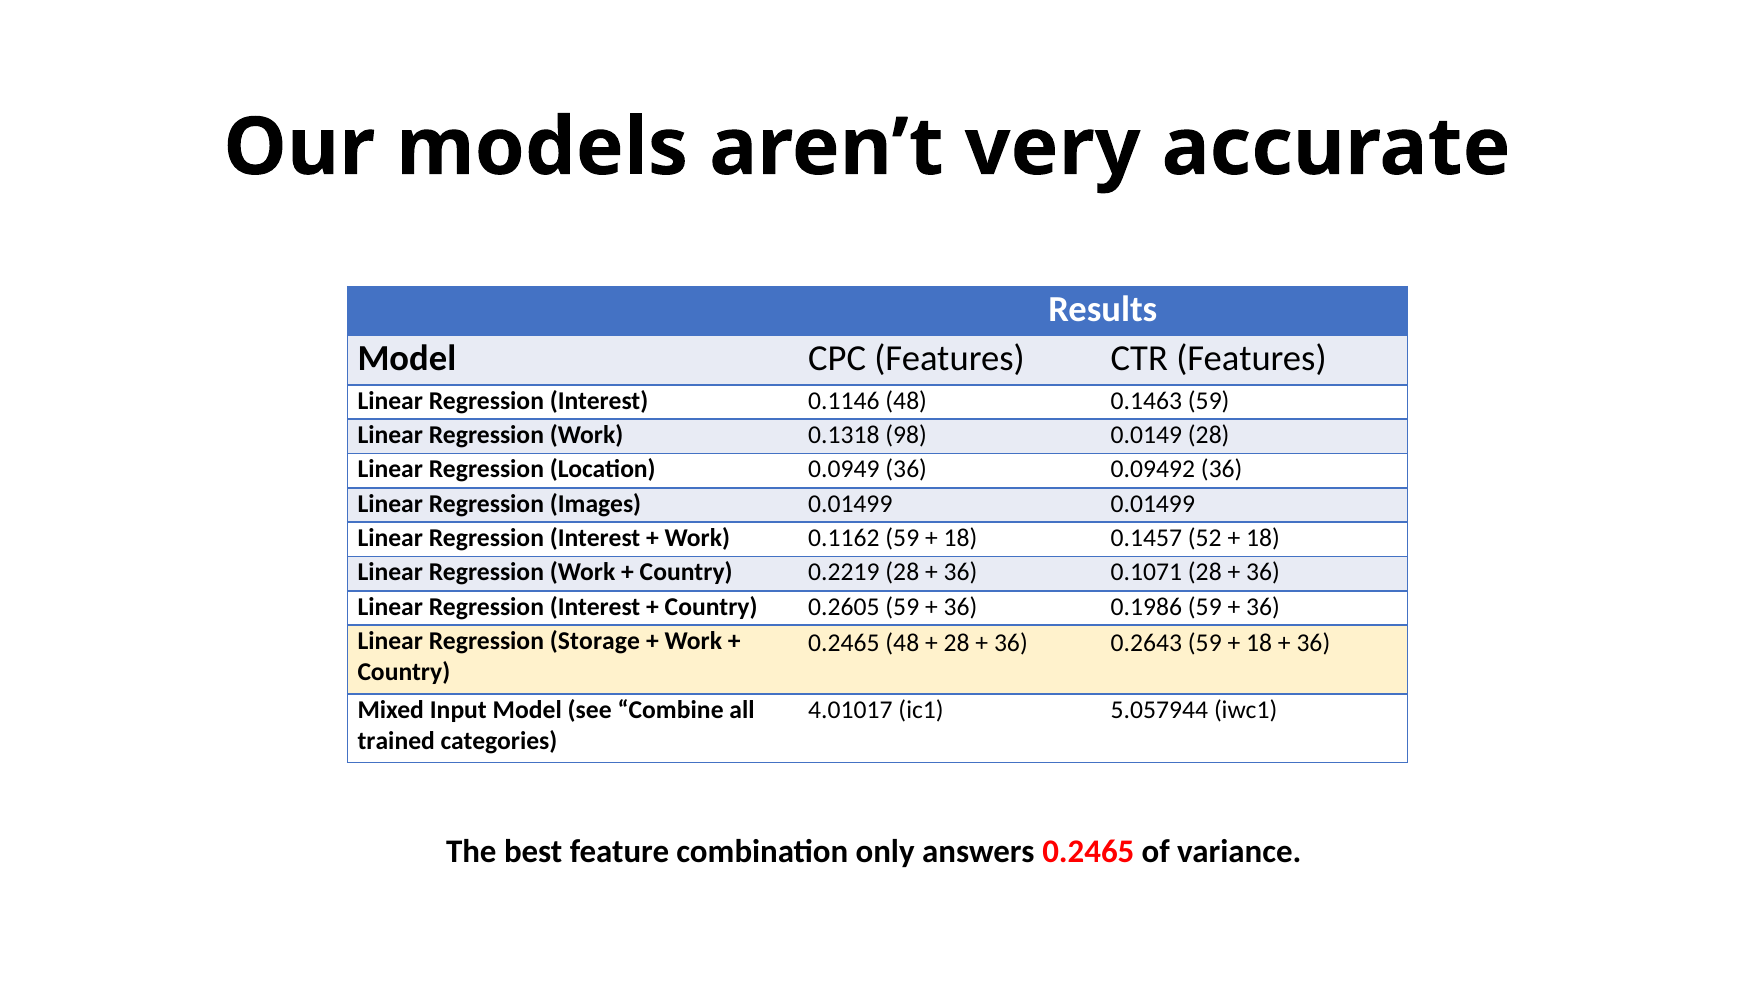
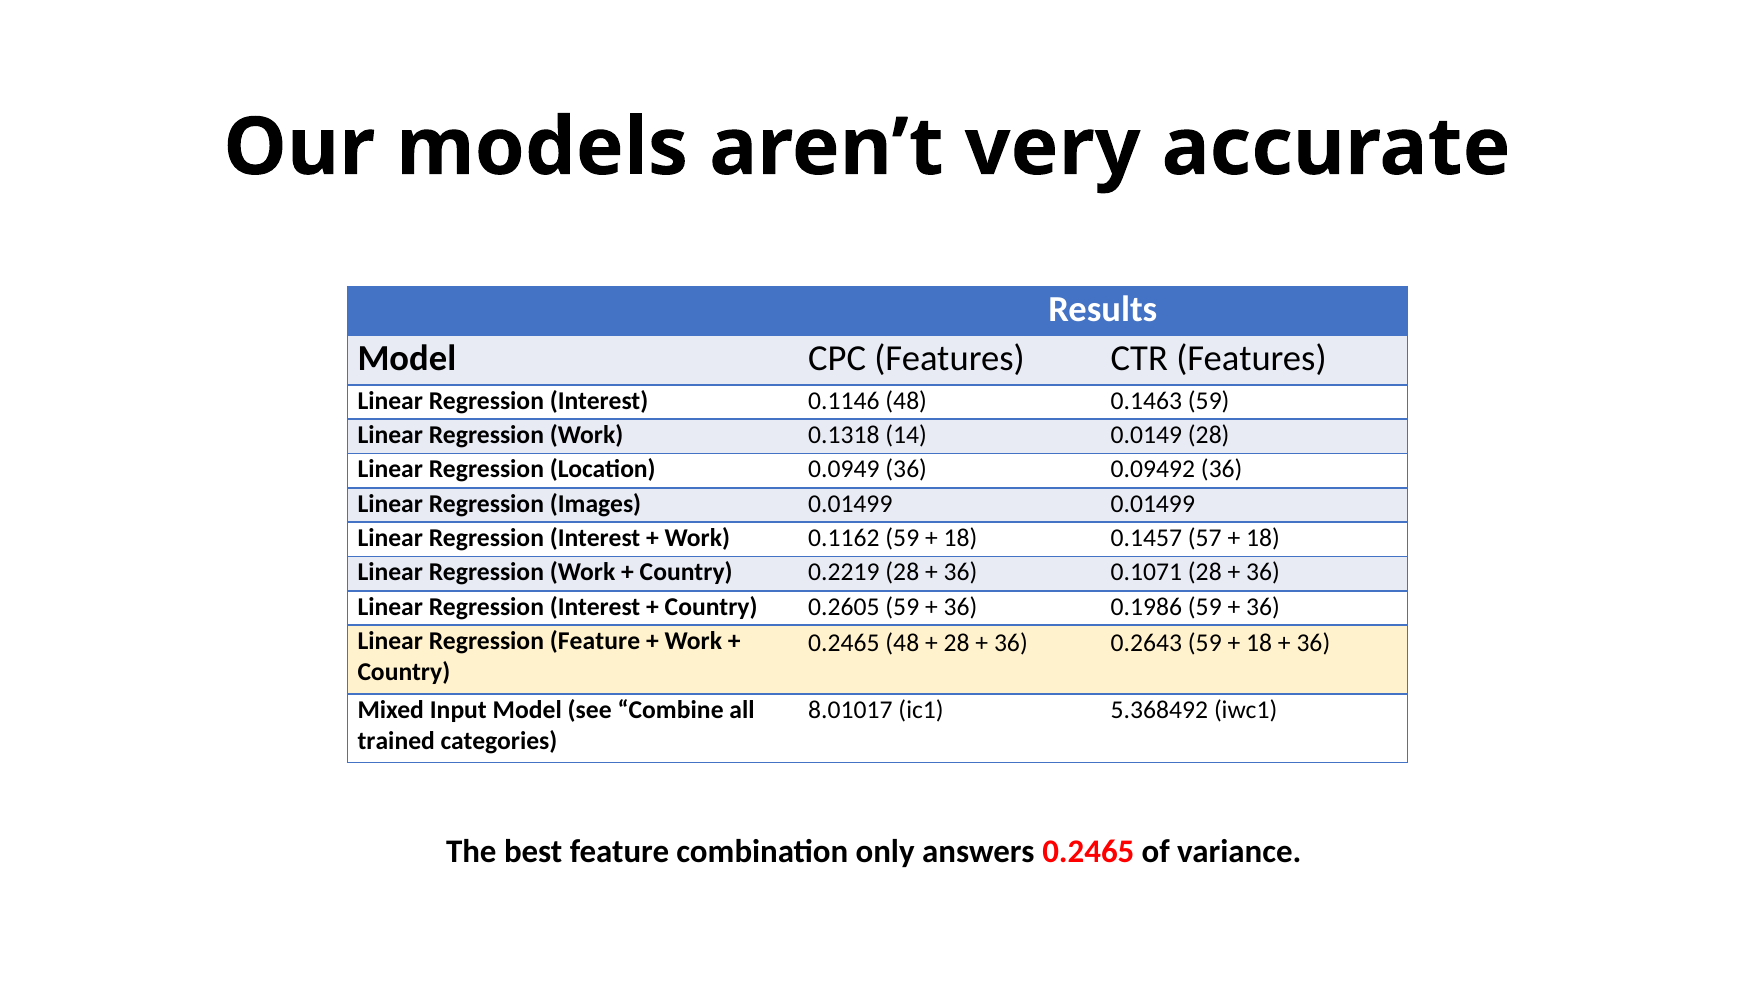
98: 98 -> 14
52: 52 -> 57
Regression Storage: Storage -> Feature
4.01017: 4.01017 -> 8.01017
5.057944: 5.057944 -> 5.368492
